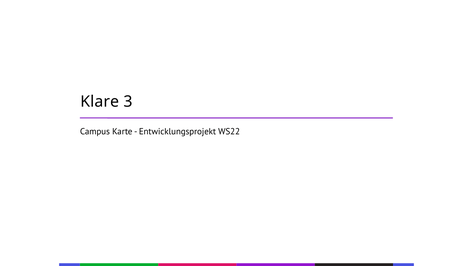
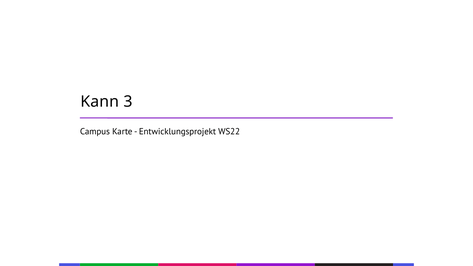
Klare: Klare -> Kann
